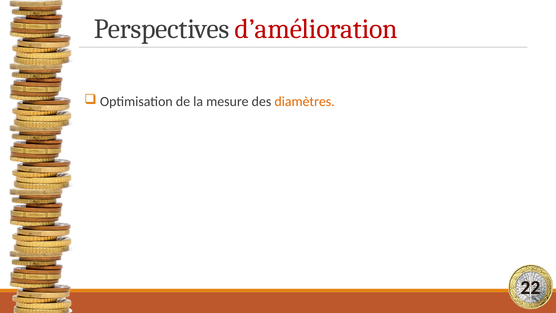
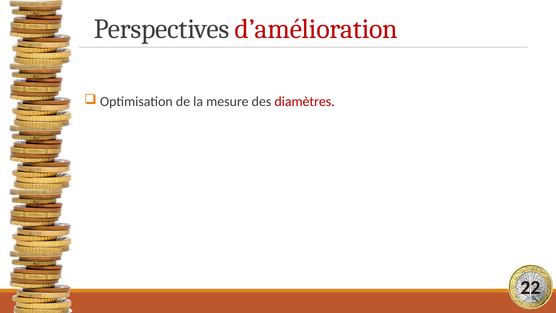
diamètres colour: orange -> red
